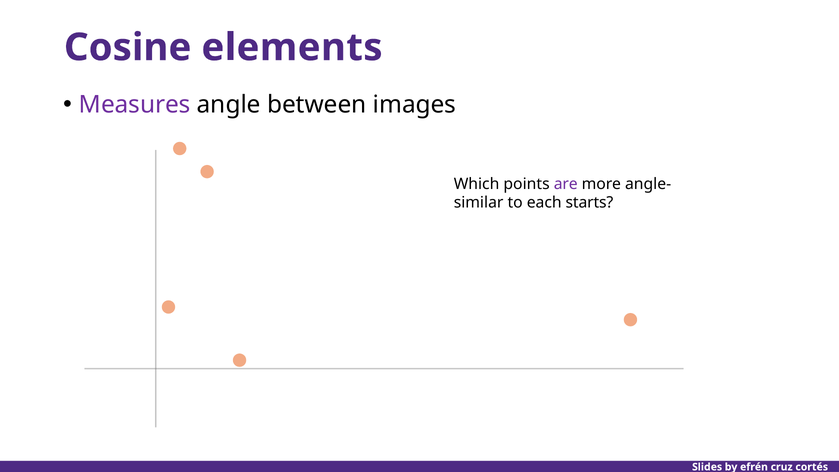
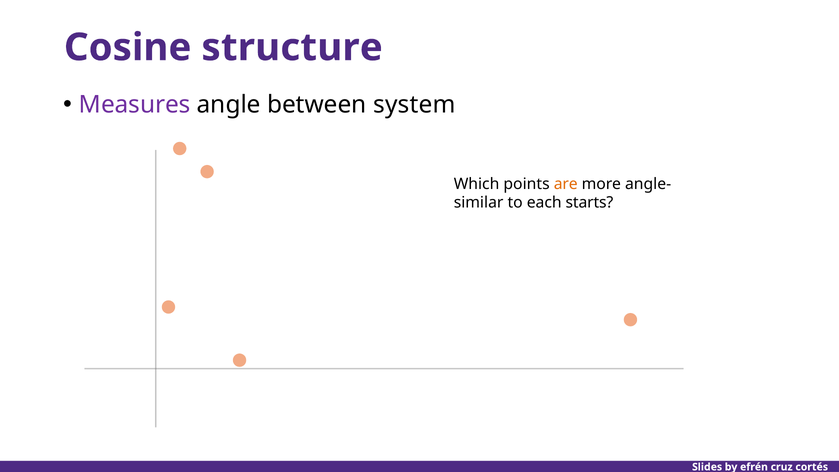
elements: elements -> structure
images: images -> system
are colour: purple -> orange
